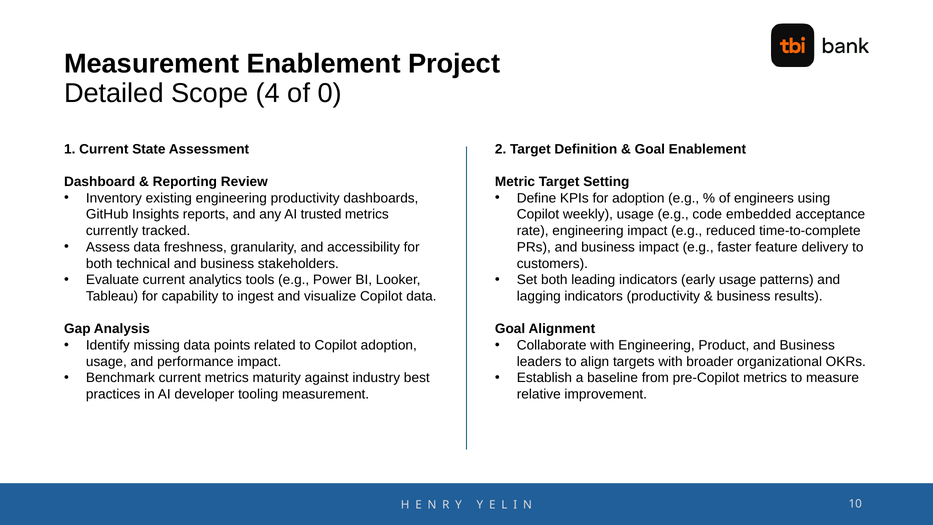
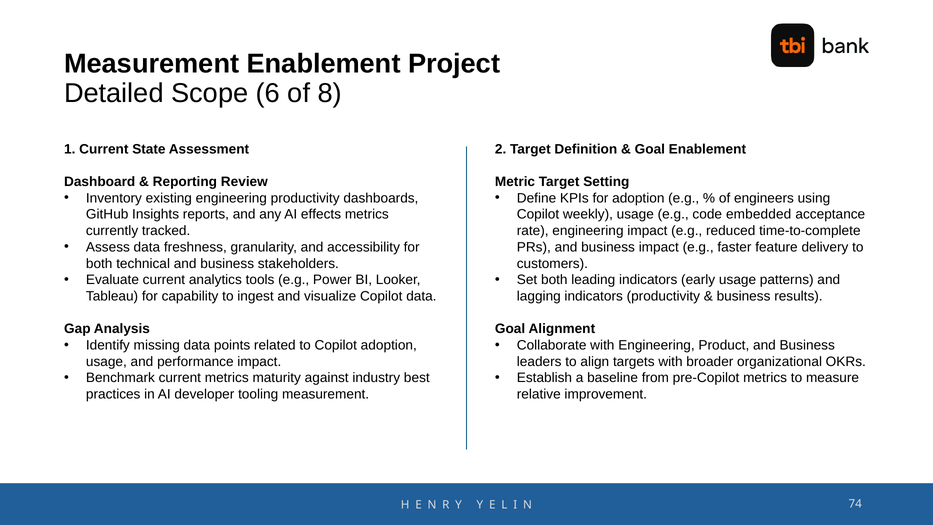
4: 4 -> 6
0: 0 -> 8
trusted: trusted -> effects
10: 10 -> 74
